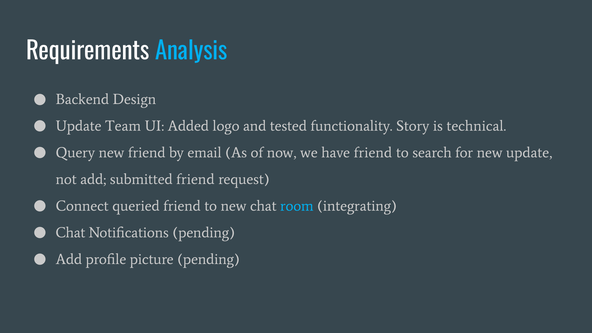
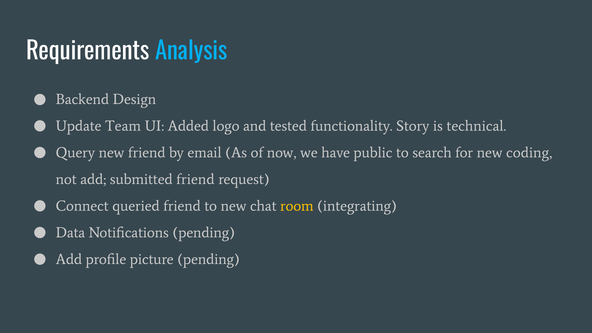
have friend: friend -> public
new update: update -> coding
room colour: light blue -> yellow
Chat at (70, 233): Chat -> Data
